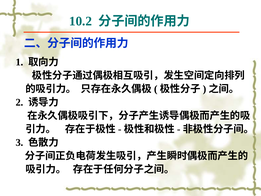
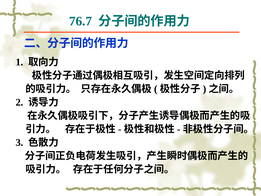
10.2: 10.2 -> 76.7
